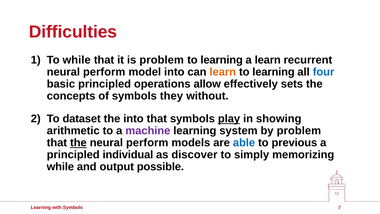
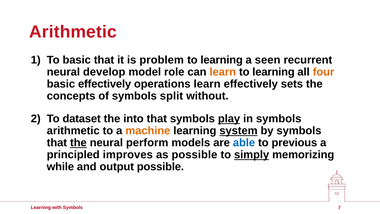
Difficulties at (73, 32): Difficulties -> Arithmetic
To while: while -> basic
a learn: learn -> seen
perform at (104, 72): perform -> develop
model into: into -> role
four colour: blue -> orange
basic principled: principled -> effectively
operations allow: allow -> learn
they: they -> split
in showing: showing -> symbols
machine colour: purple -> orange
system underline: none -> present
by problem: problem -> symbols
individual: individual -> improves
as discover: discover -> possible
simply underline: none -> present
